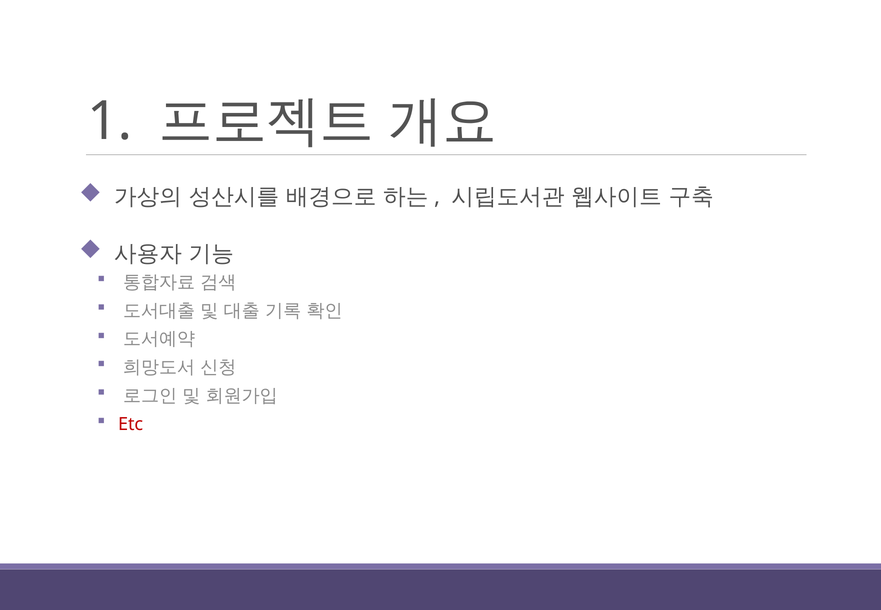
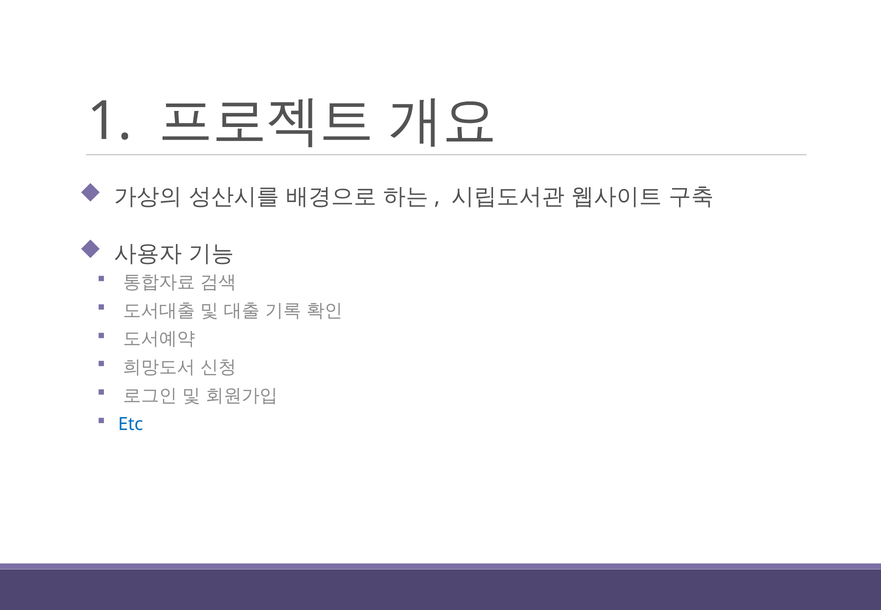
Etc colour: red -> blue
